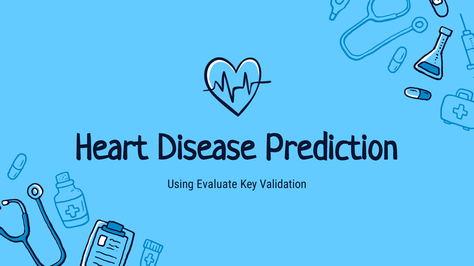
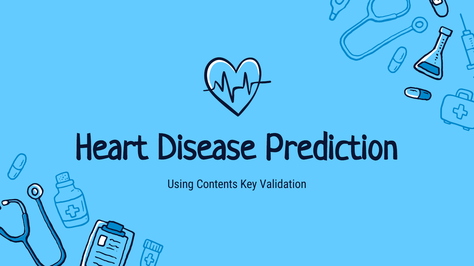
Evaluate: Evaluate -> Contents
